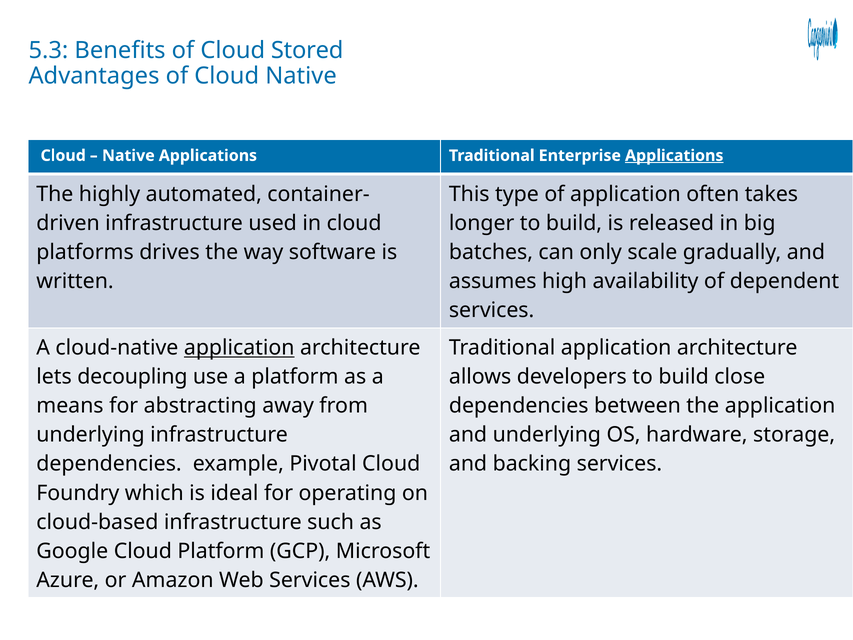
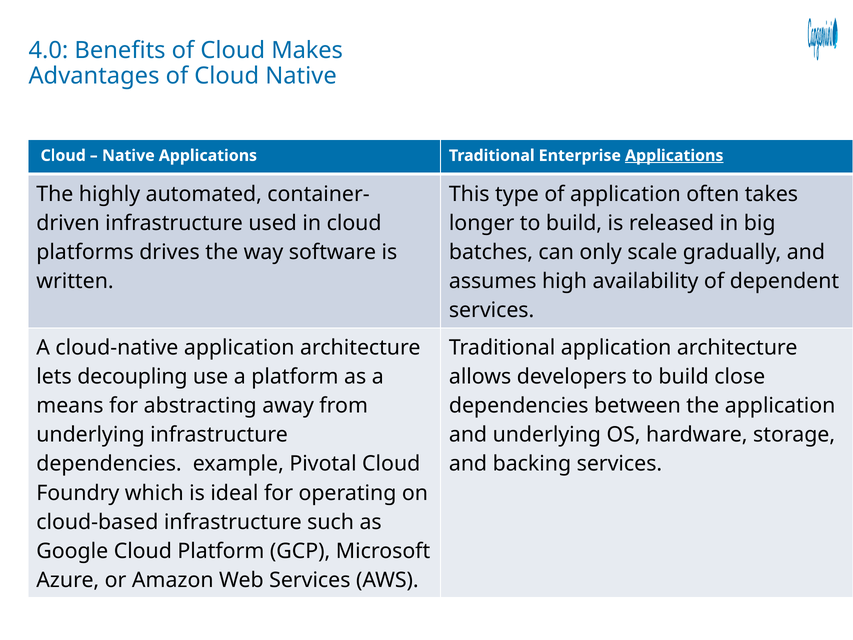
5.3: 5.3 -> 4.0
Stored: Stored -> Makes
application at (239, 348) underline: present -> none
